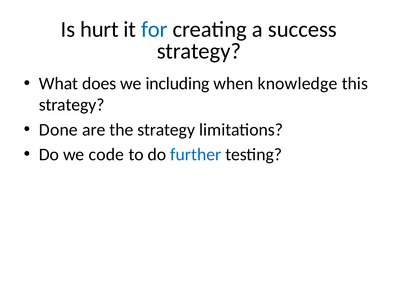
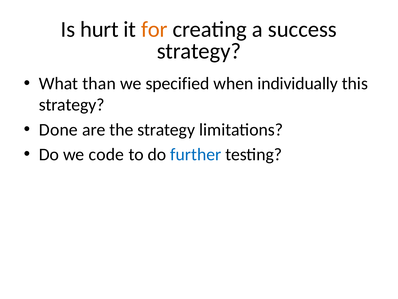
for colour: blue -> orange
does: does -> than
including: including -> specified
knowledge: knowledge -> individually
